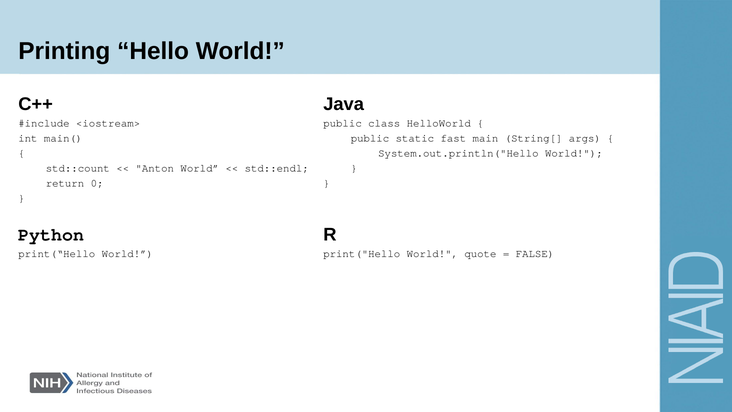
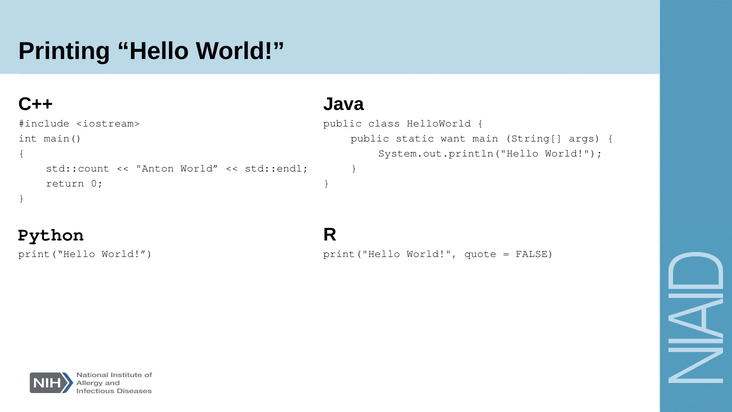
fast: fast -> want
